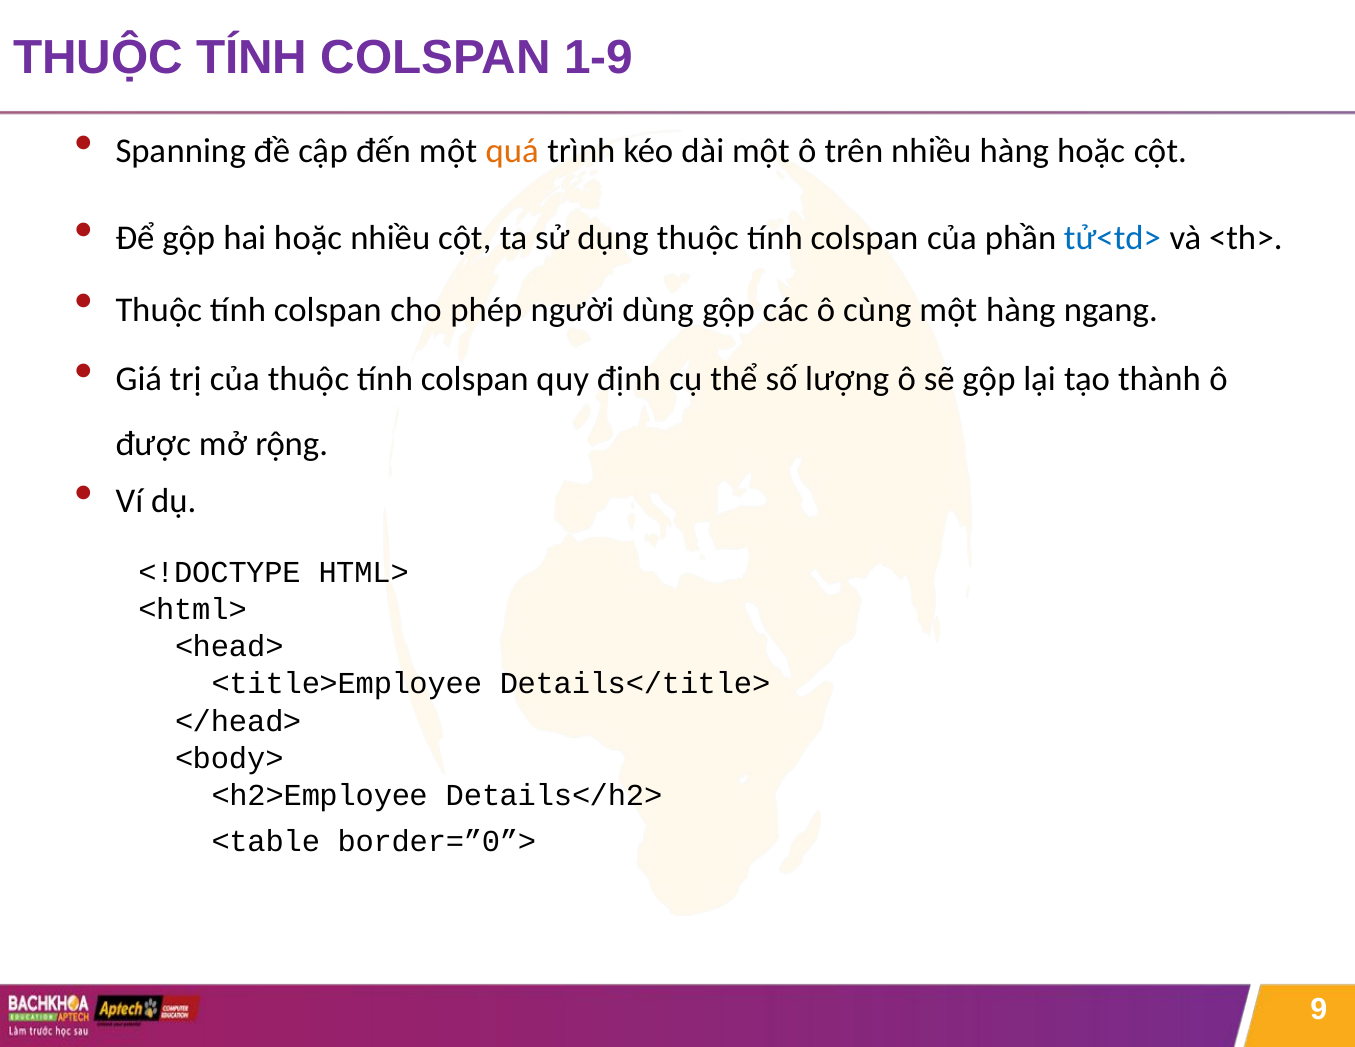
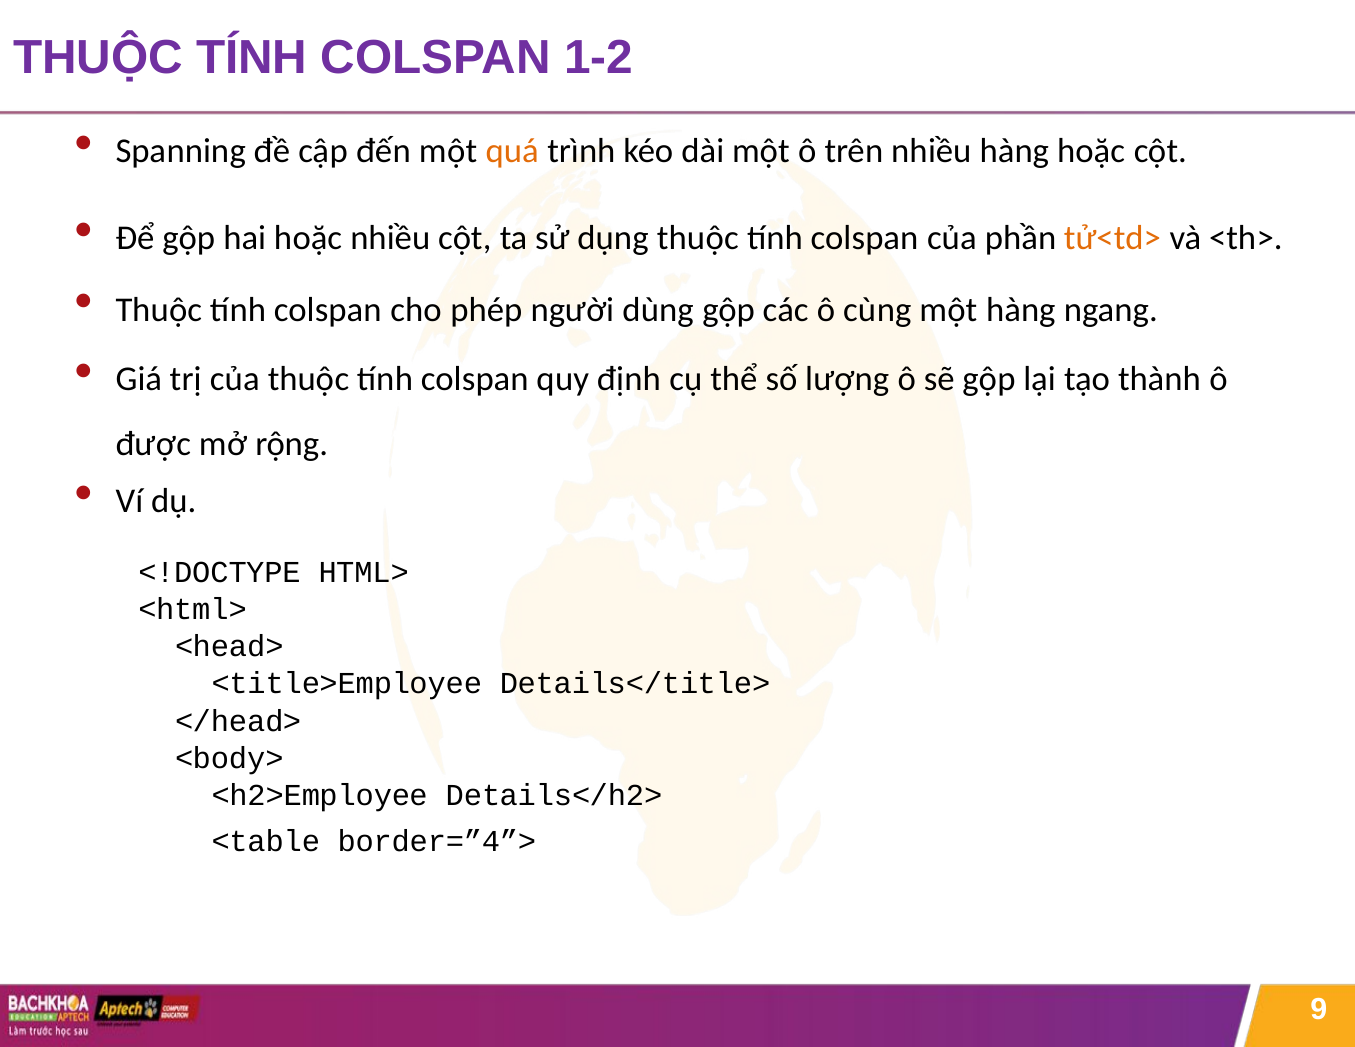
1-9: 1-9 -> 1-2
tử<td> colour: blue -> orange
border=”0”>: border=”0”> -> border=”4”>
